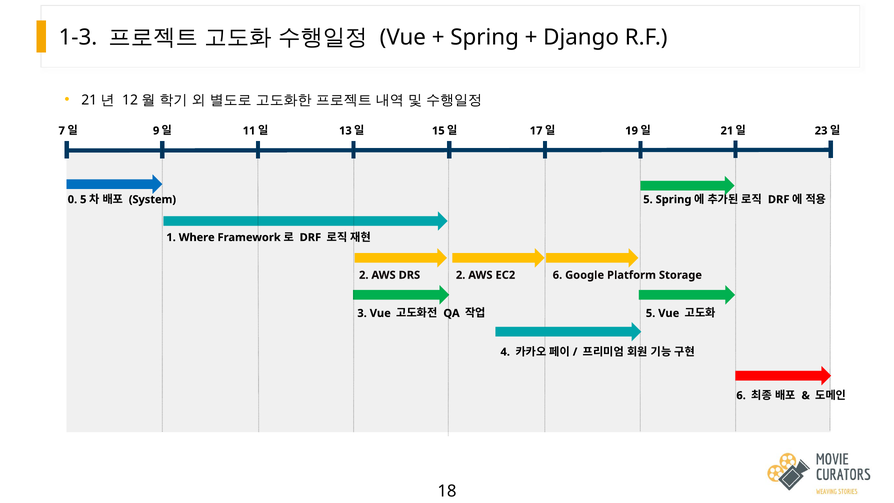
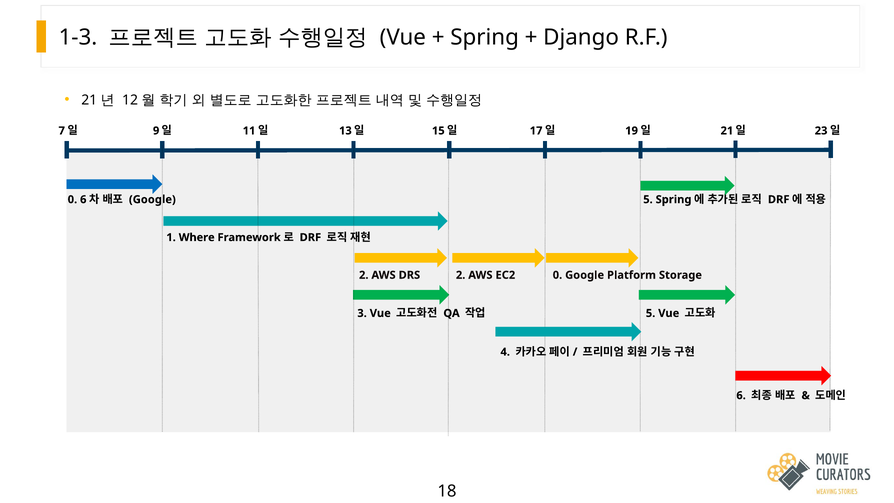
0 5: 5 -> 6
System at (152, 199): System -> Google
EC2 6: 6 -> 0
